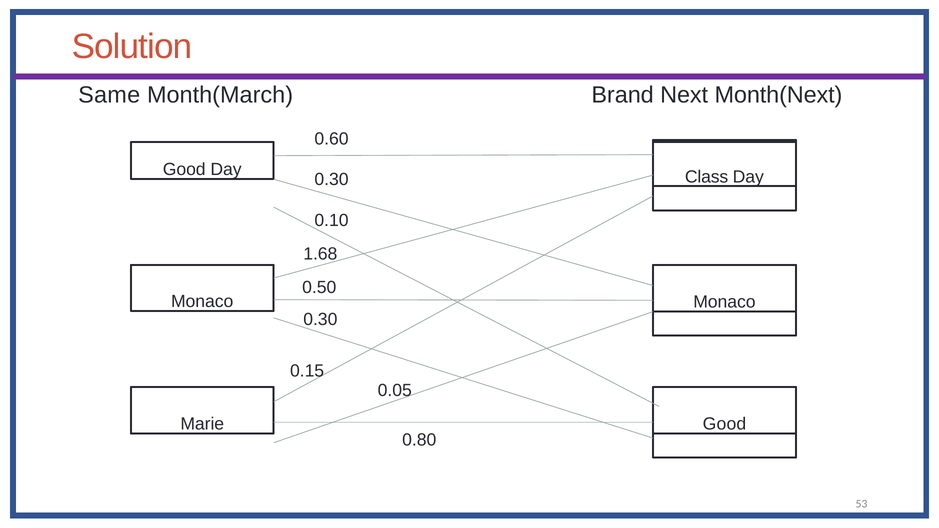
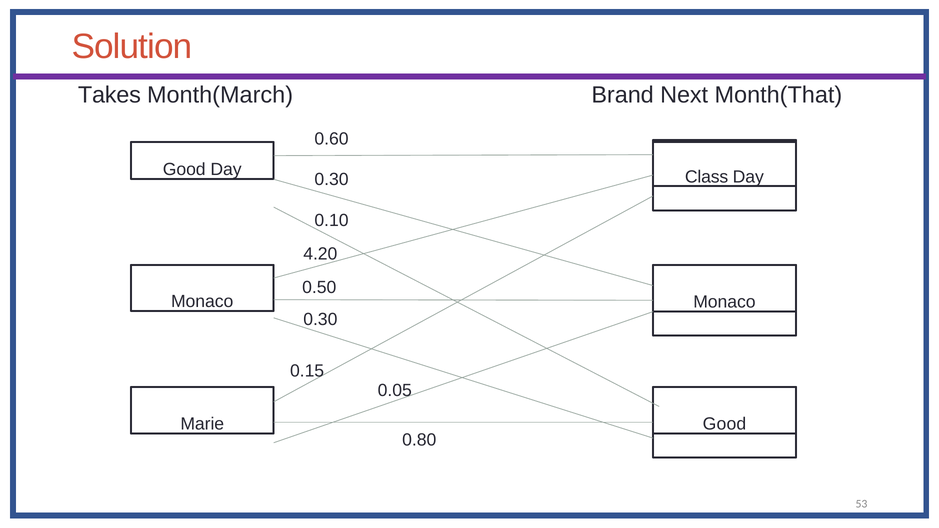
Same: Same -> Takes
Month(Next: Month(Next -> Month(That
1.68: 1.68 -> 4.20
